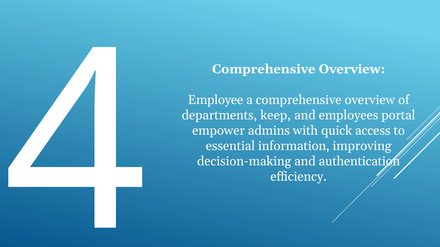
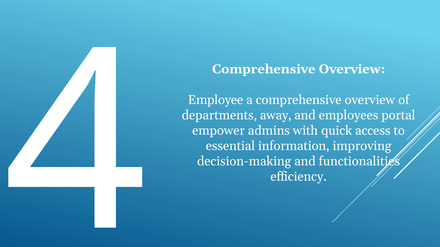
keep: keep -> away
authentication: authentication -> functionalities
